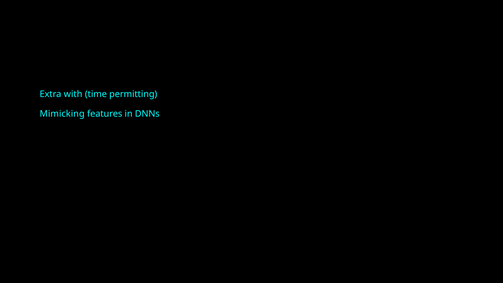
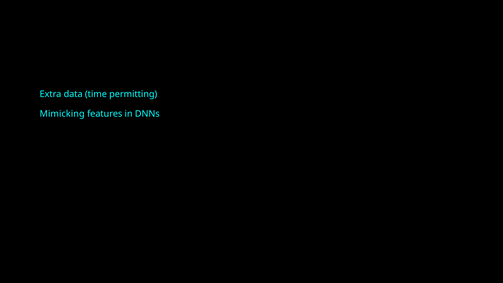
with: with -> data
